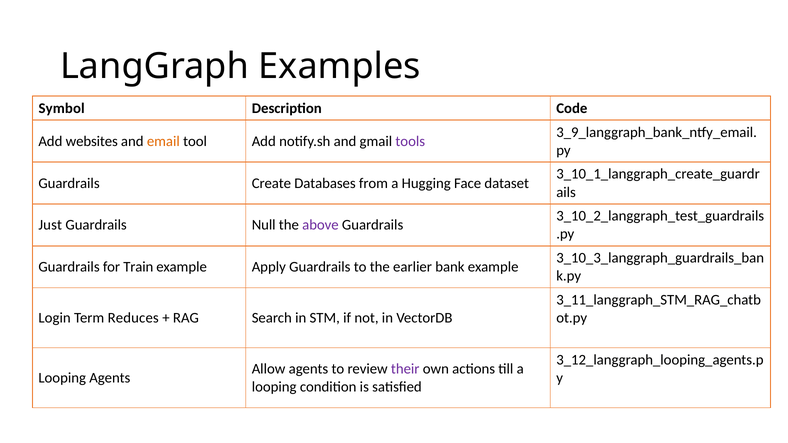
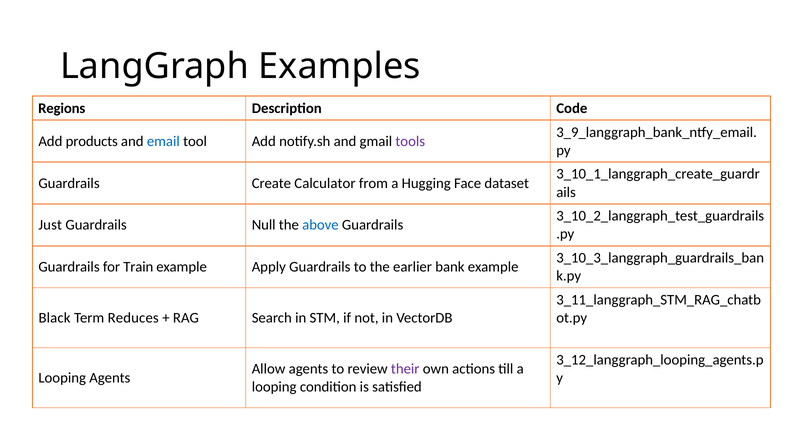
Symbol: Symbol -> Regions
websites: websites -> products
email colour: orange -> blue
Databases: Databases -> Calculator
above colour: purple -> blue
Login: Login -> Black
